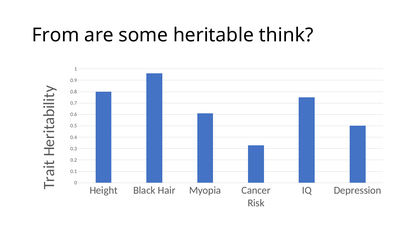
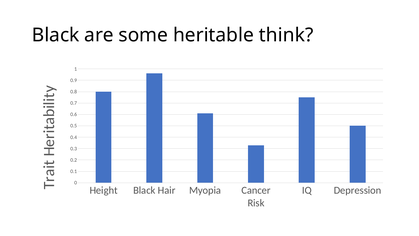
From at (56, 35): From -> Black
